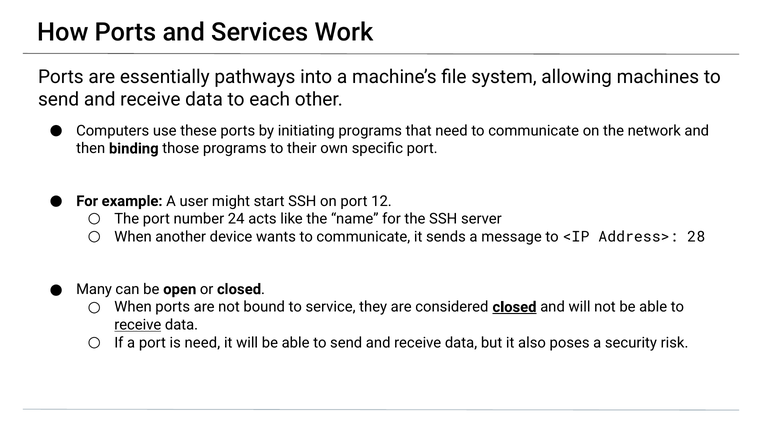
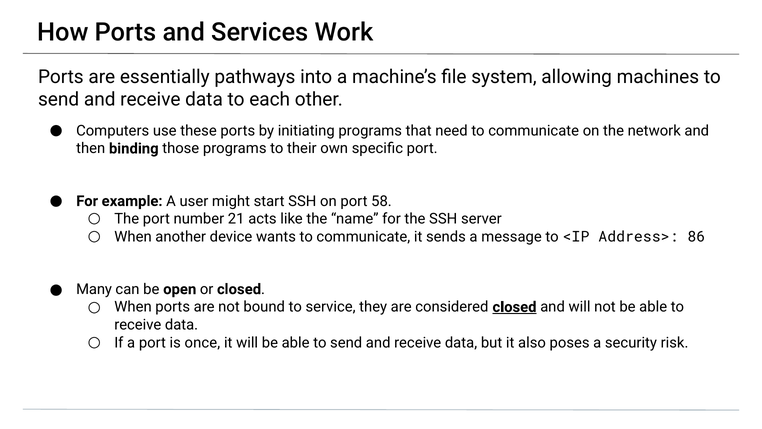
12: 12 -> 58
24: 24 -> 21
28: 28 -> 86
receive at (138, 325) underline: present -> none
is need: need -> once
